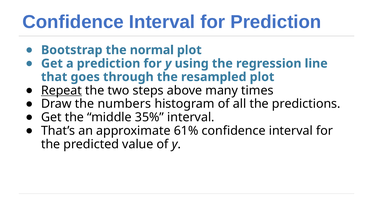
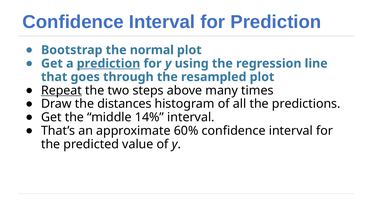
prediction at (109, 63) underline: none -> present
numbers: numbers -> distances
35%: 35% -> 14%
61%: 61% -> 60%
